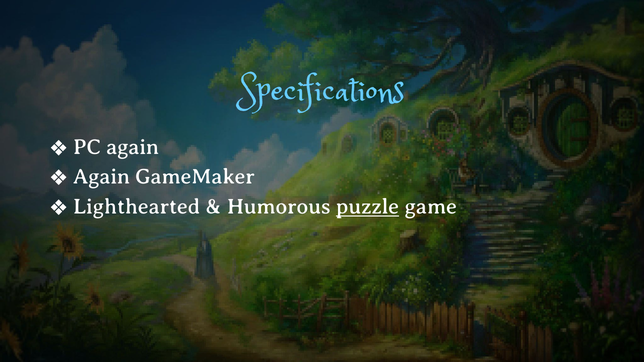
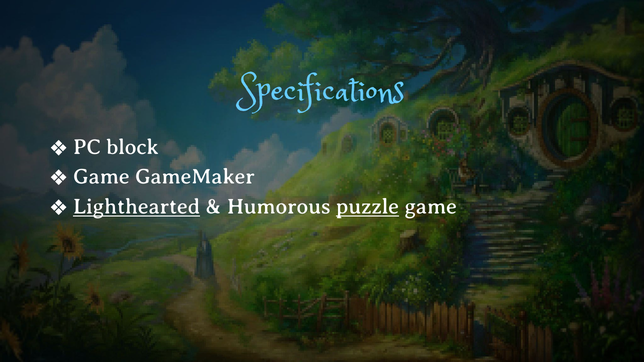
PC again: again -> block
Again at (102, 177): Again -> Game
Lighthearted underline: none -> present
